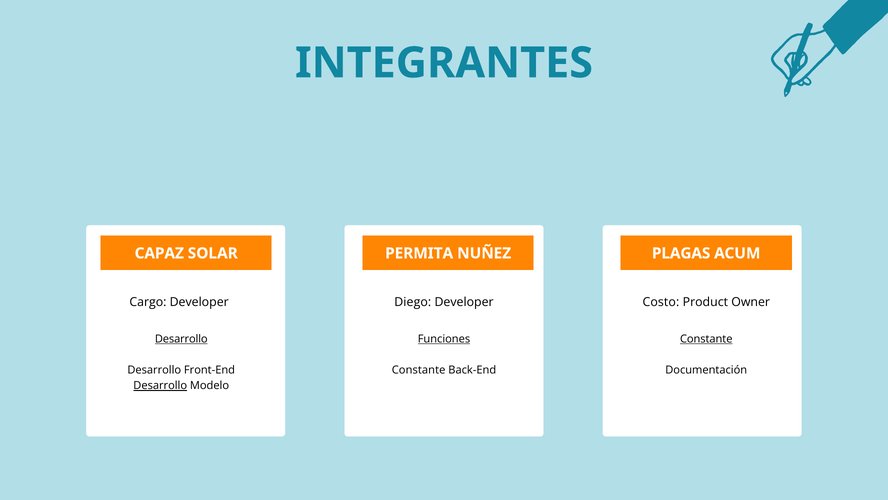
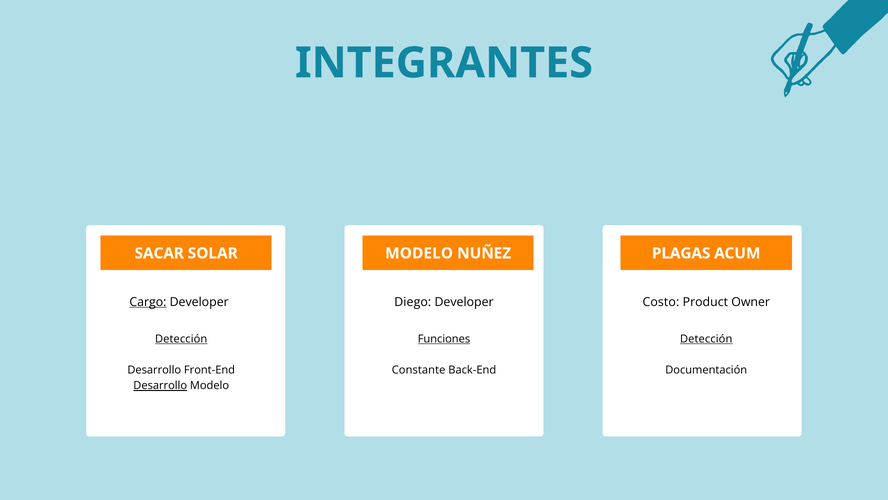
CAPAZ: CAPAZ -> SACAR
SOLAR PERMITA: PERMITA -> MODELO
Cargo underline: none -> present
Desarrollo at (181, 339): Desarrollo -> Detección
Constante at (706, 339): Constante -> Detección
